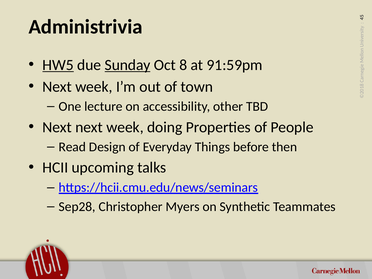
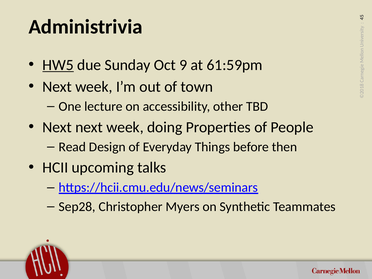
Sunday underline: present -> none
Oct 8: 8 -> 9
91:59pm: 91:59pm -> 61:59pm
